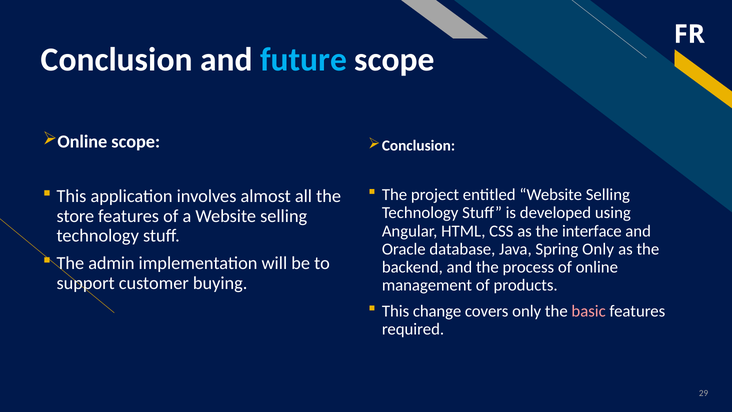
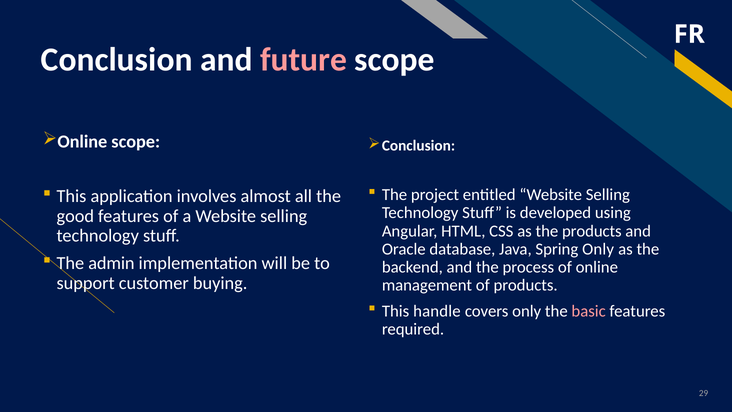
future colour: light blue -> pink
store: store -> good
the interface: interface -> products
change: change -> handle
